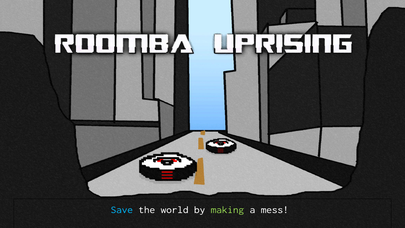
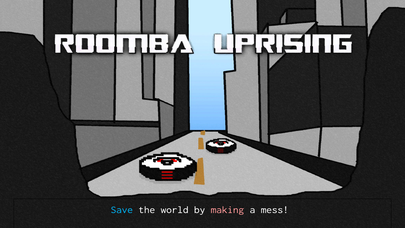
making colour: light green -> pink
